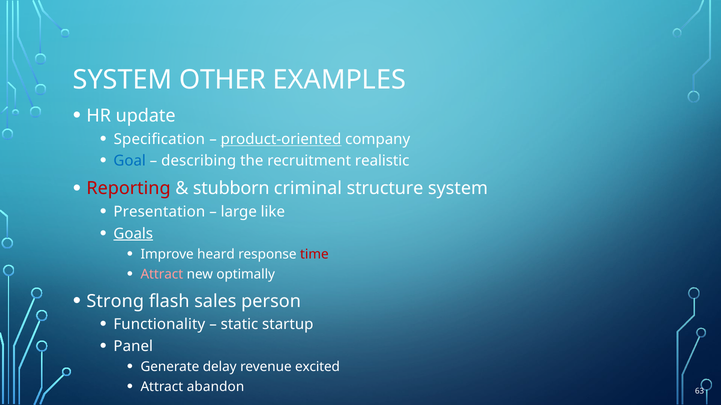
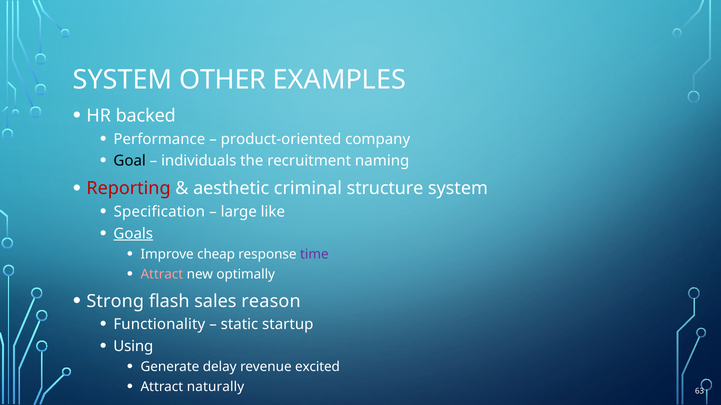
update: update -> backed
Specification: Specification -> Performance
product-oriented underline: present -> none
Goal colour: blue -> black
describing: describing -> individuals
realistic: realistic -> naming
stubborn: stubborn -> aesthetic
Presentation: Presentation -> Specification
heard: heard -> cheap
time colour: red -> purple
person: person -> reason
Panel: Panel -> Using
abandon: abandon -> naturally
